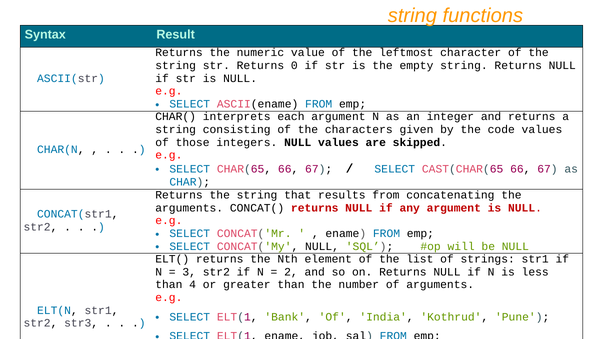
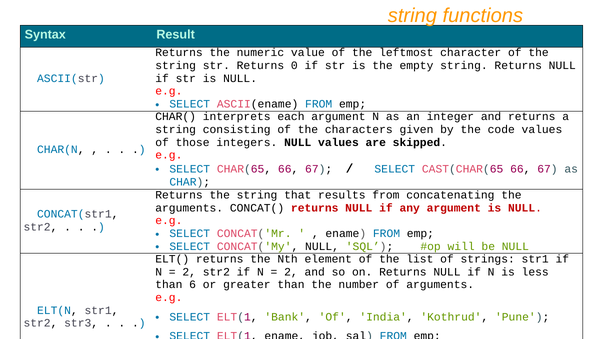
3 at (189, 272): 3 -> 2
4: 4 -> 6
